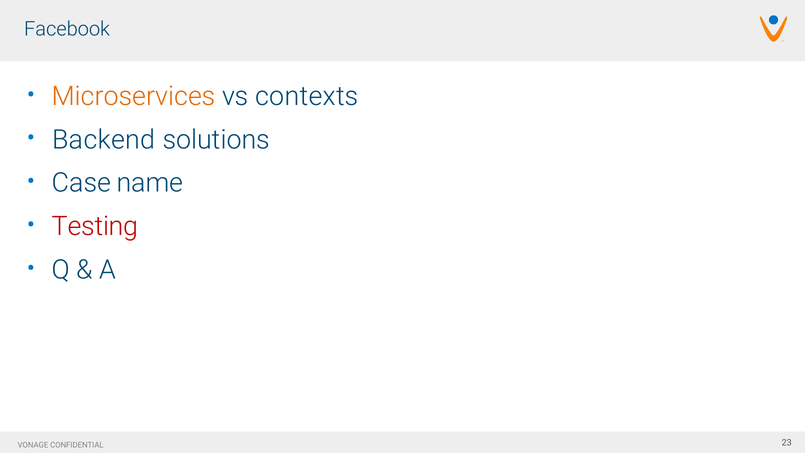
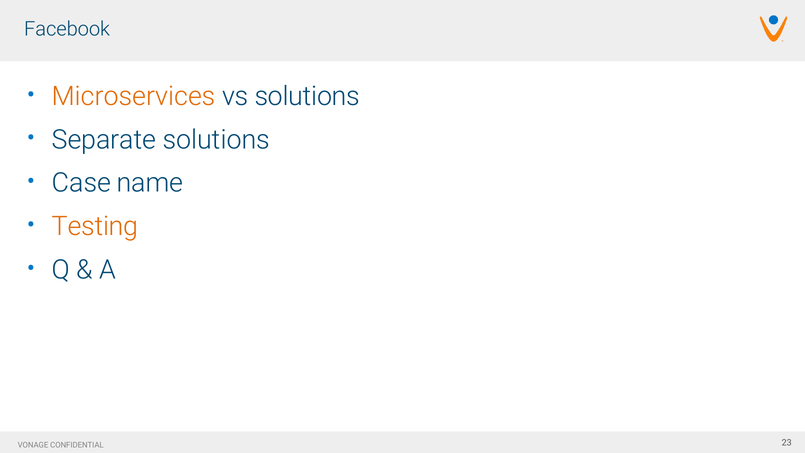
vs contexts: contexts -> solutions
Backend: Backend -> Separate
Testing colour: red -> orange
